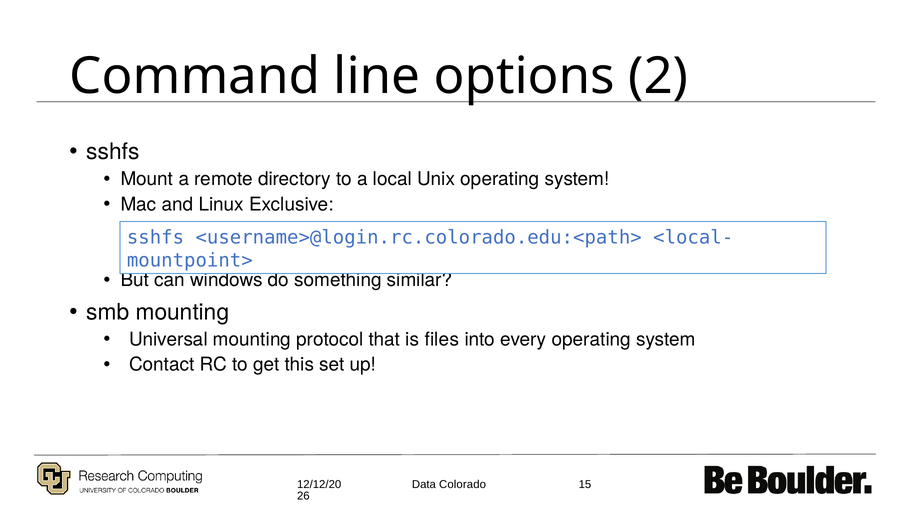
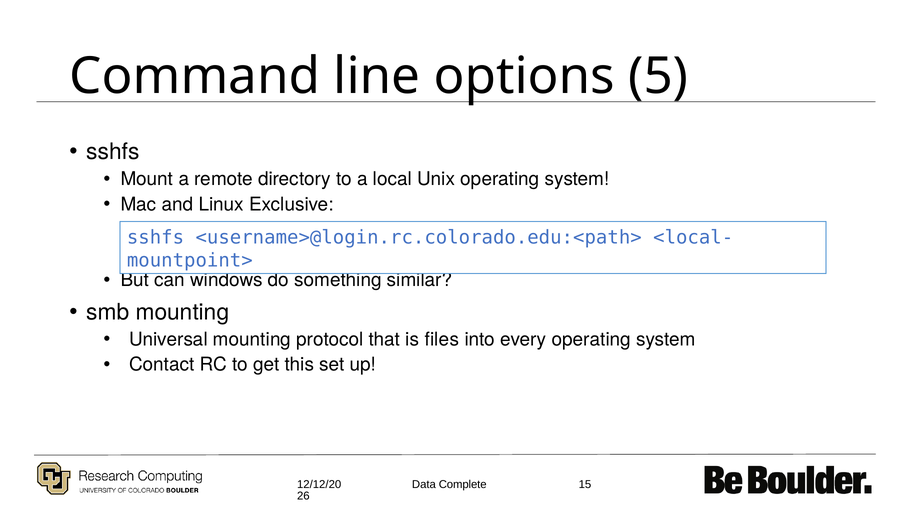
2: 2 -> 5
Colorado: Colorado -> Complete
